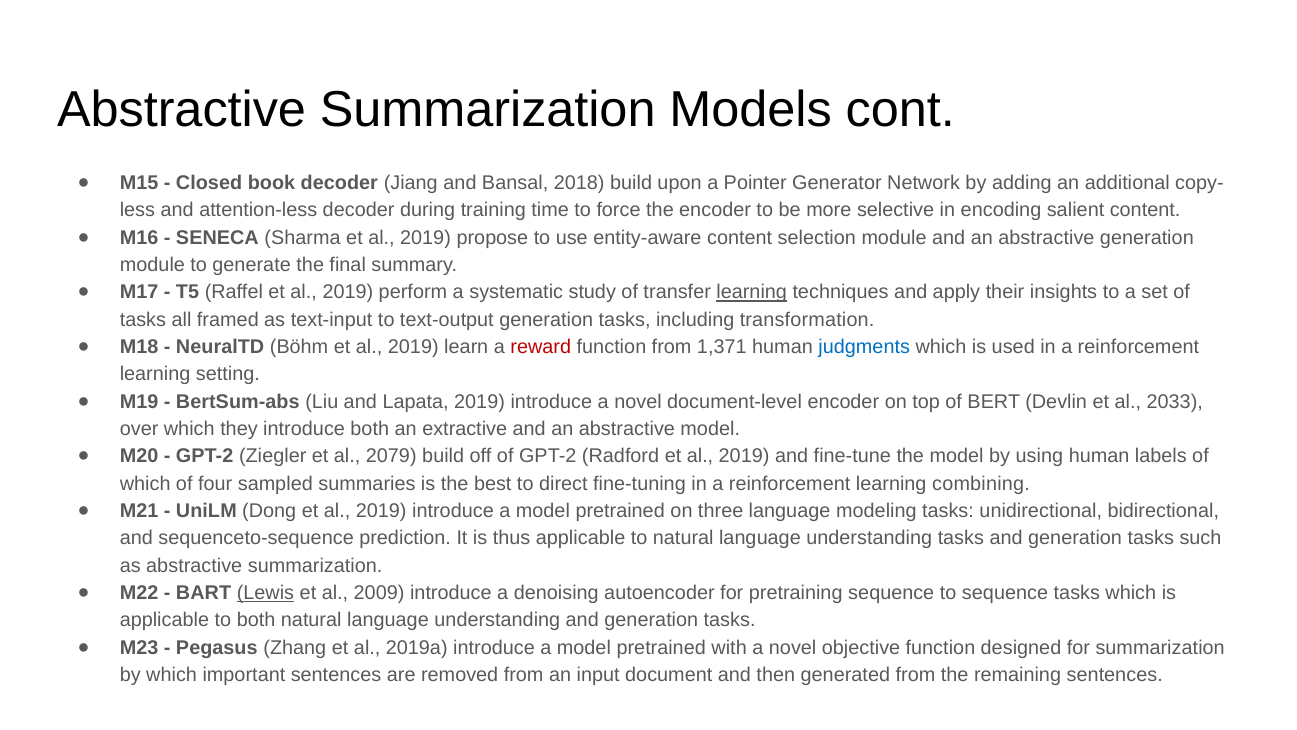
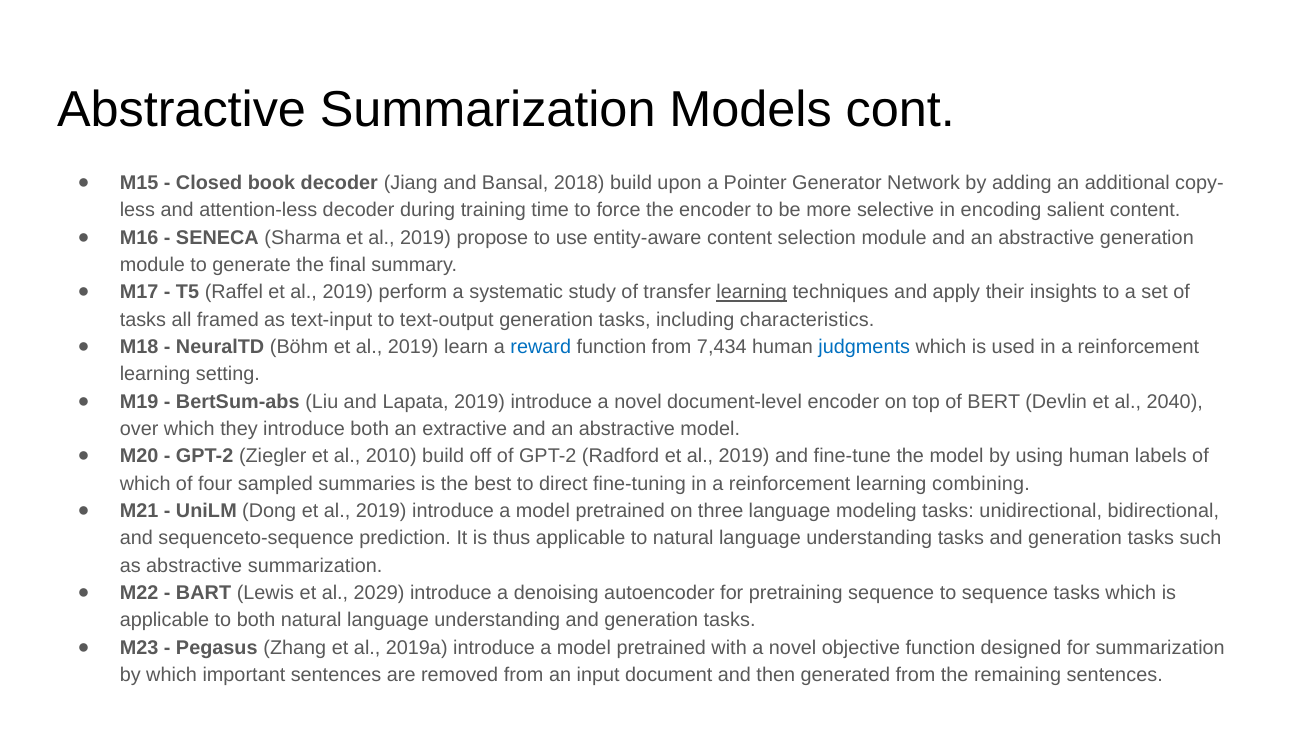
transformation: transformation -> characteristics
reward colour: red -> blue
1,371: 1,371 -> 7,434
2033: 2033 -> 2040
2079: 2079 -> 2010
Lewis underline: present -> none
2009: 2009 -> 2029
